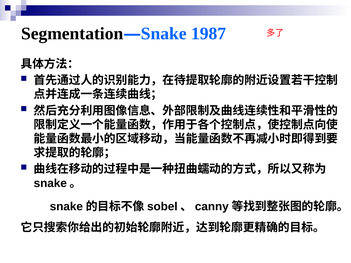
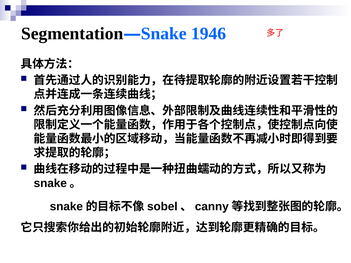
1987: 1987 -> 1946
